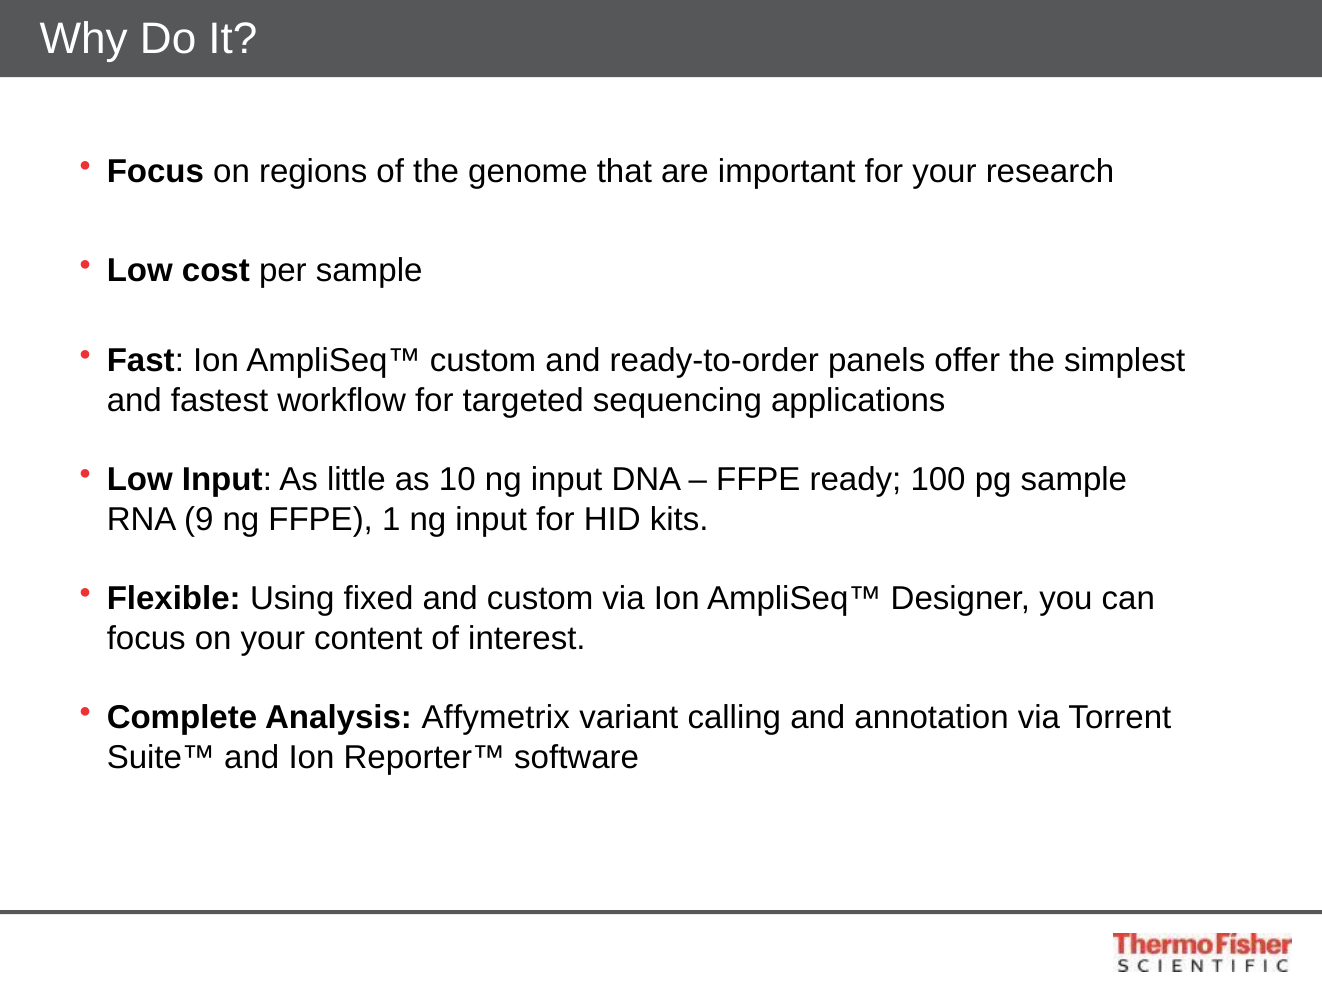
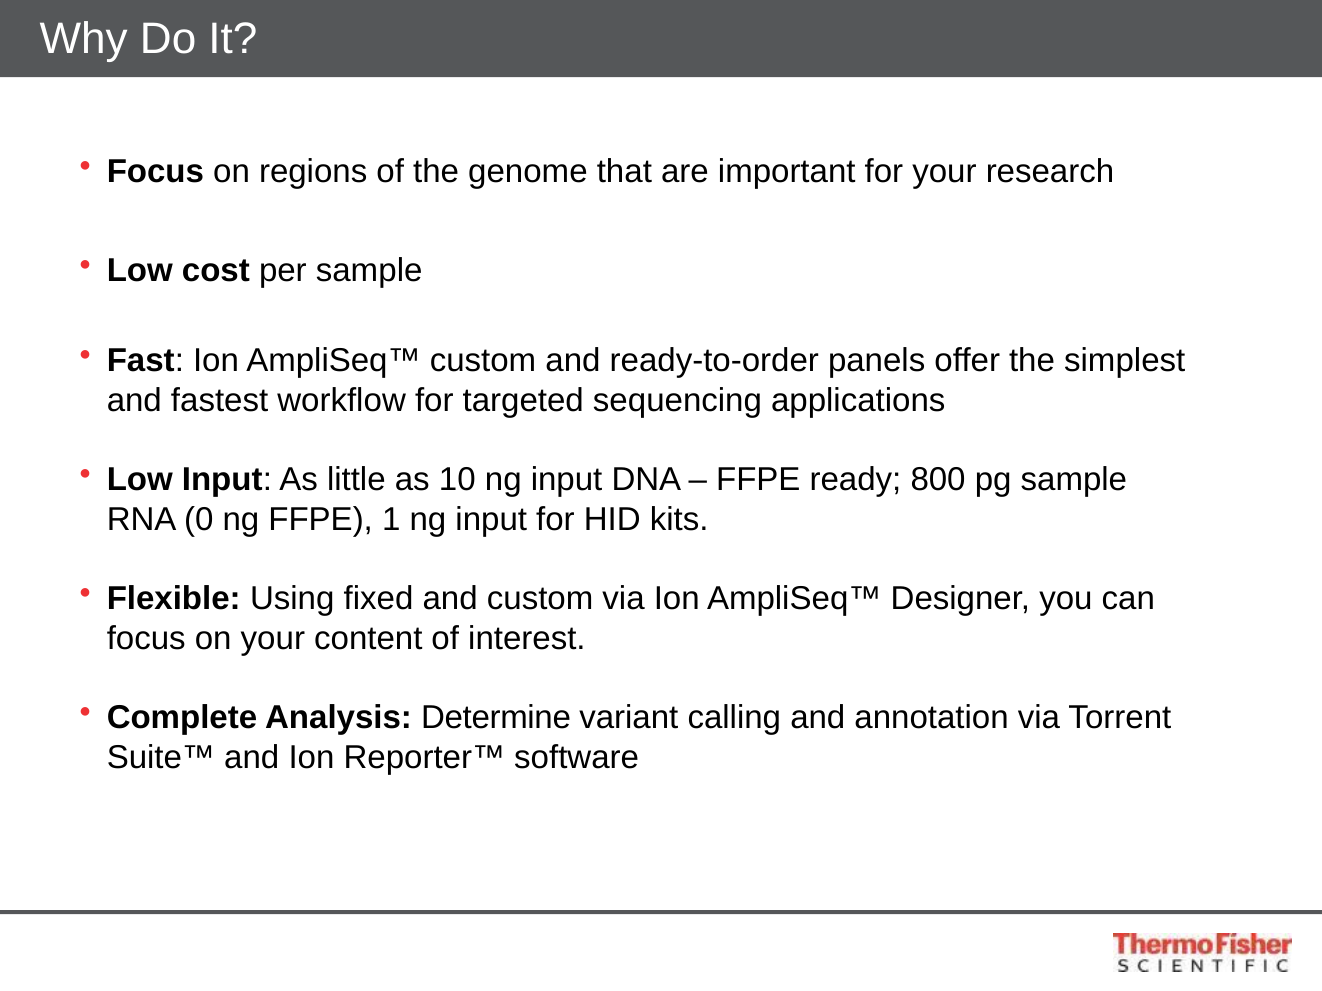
100: 100 -> 800
9: 9 -> 0
Affymetrix: Affymetrix -> Determine
